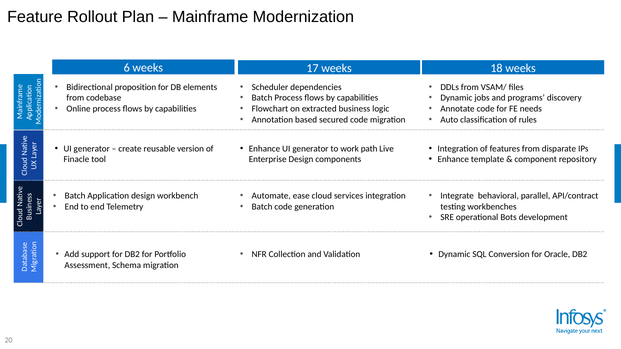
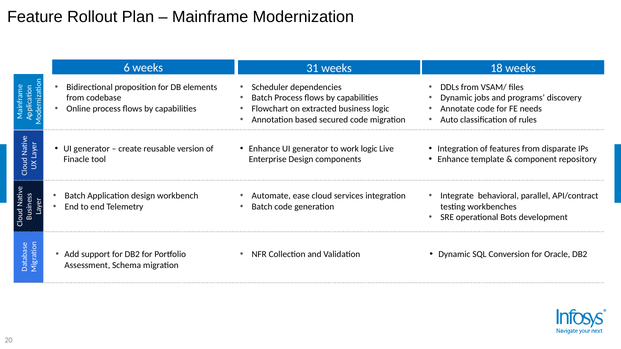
17: 17 -> 31
work path: path -> logic
